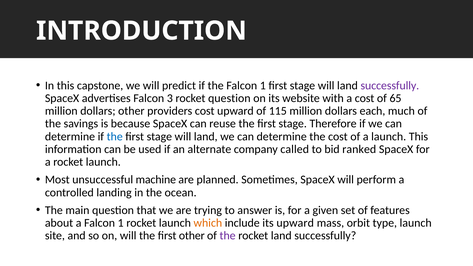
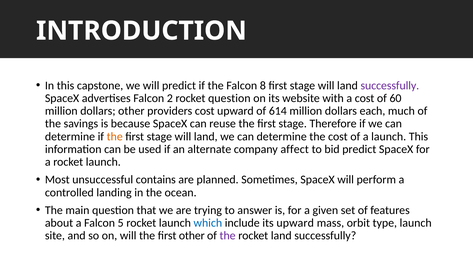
the Falcon 1: 1 -> 8
3: 3 -> 2
65: 65 -> 60
115: 115 -> 614
the at (115, 137) colour: blue -> orange
called: called -> affect
bid ranked: ranked -> predict
machine: machine -> contains
a Falcon 1: 1 -> 5
which colour: orange -> blue
